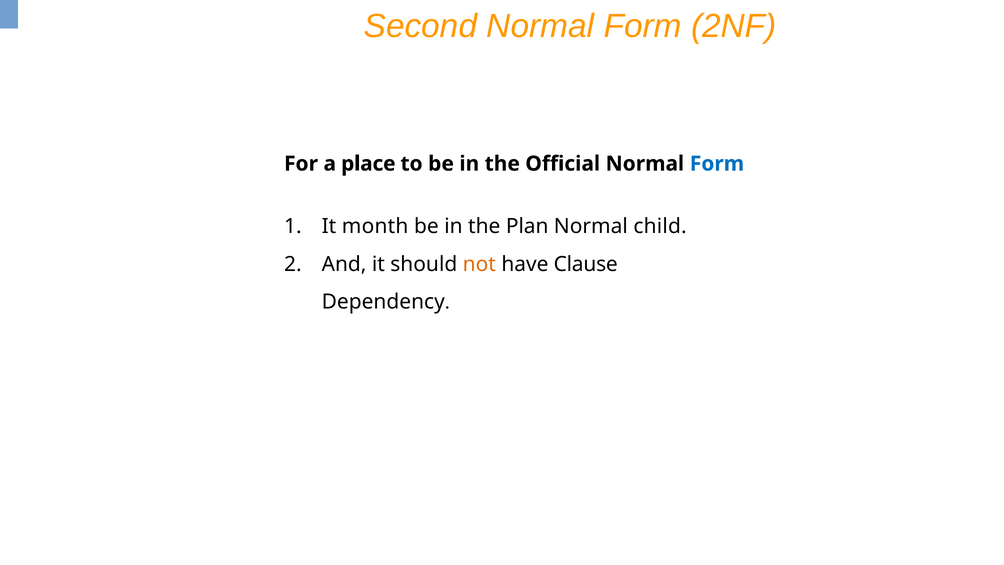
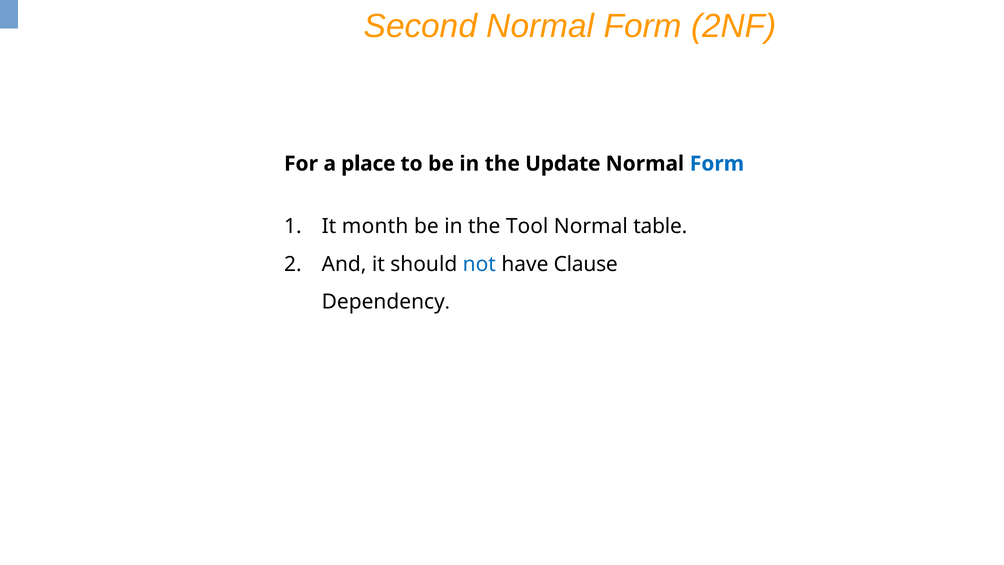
Official: Official -> Update
Plan: Plan -> Tool
child: child -> table
not colour: orange -> blue
